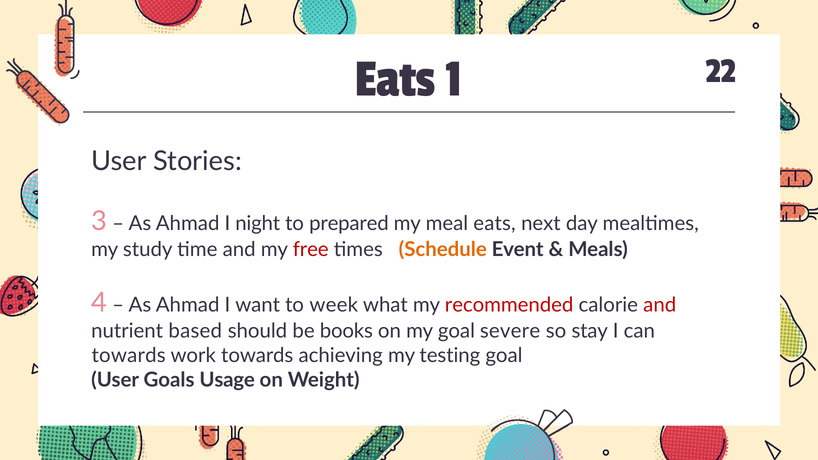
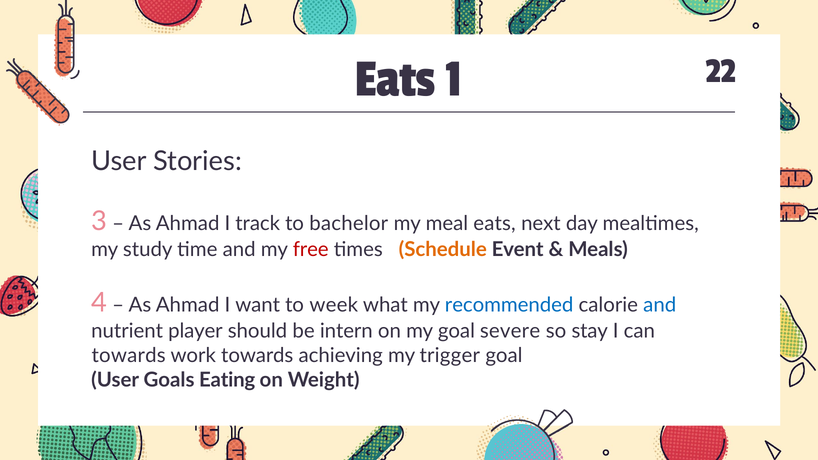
night: night -> track
prepared: prepared -> bachelor
recommended colour: red -> blue
and at (660, 305) colour: red -> blue
based: based -> player
books: books -> intern
testing: testing -> trigger
Usage: Usage -> Eating
